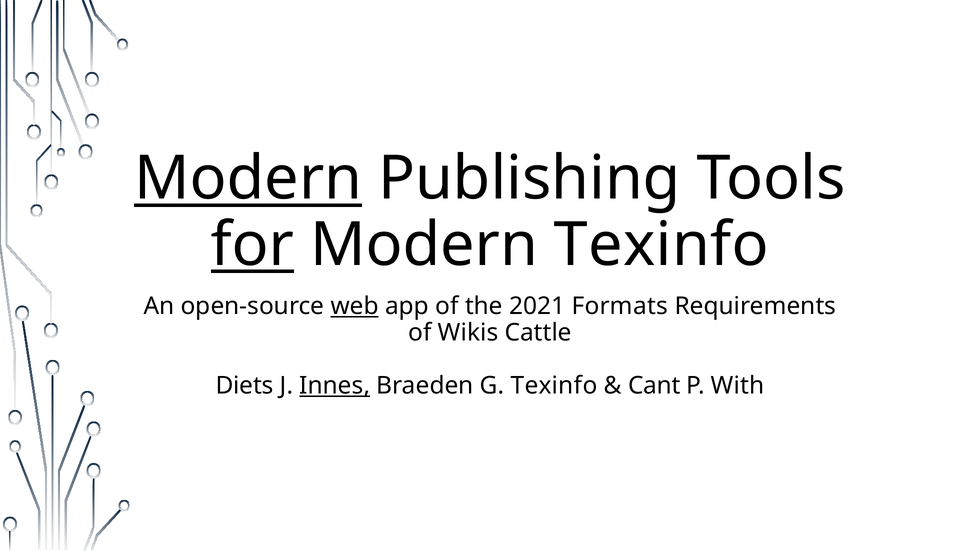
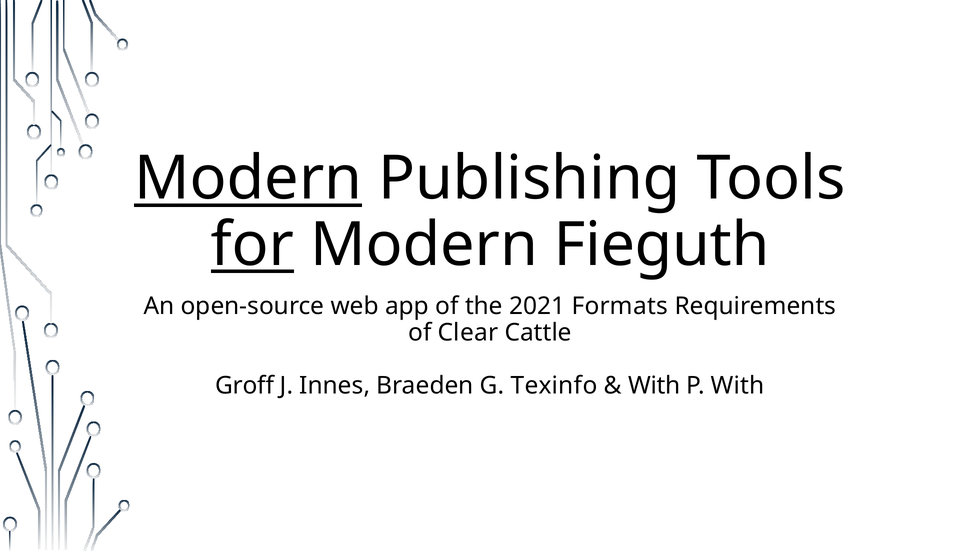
Modern Texinfo: Texinfo -> Fieguth
web underline: present -> none
Wikis: Wikis -> Clear
Diets: Diets -> Groff
Innes underline: present -> none
Cant at (654, 386): Cant -> With
